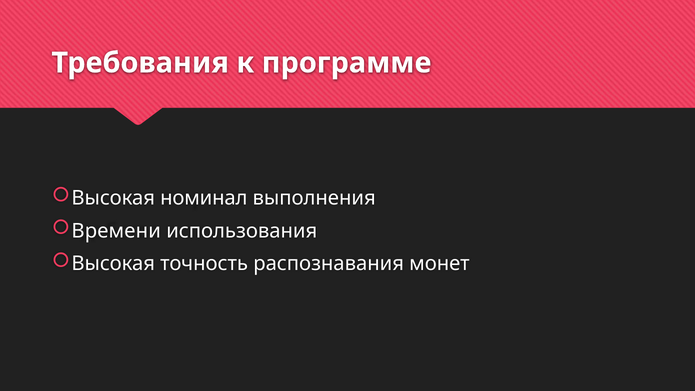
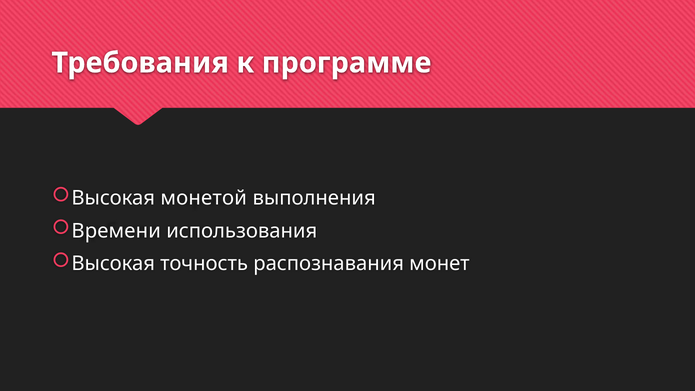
номинал: номинал -> монетой
